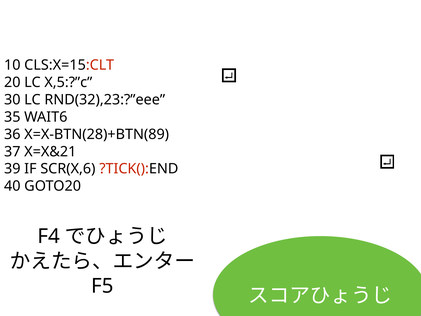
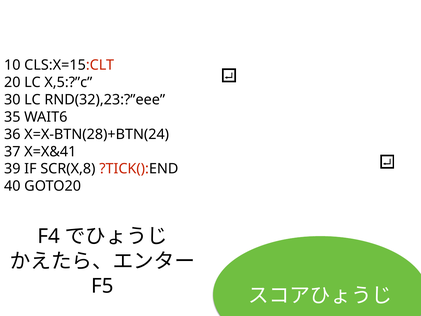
X=X-BTN(28)+BTN(89: X=X-BTN(28)+BTN(89 -> X=X-BTN(28)+BTN(24
X=X&21: X=X&21 -> X=X&41
SCR(X,6: SCR(X,6 -> SCR(X,8
